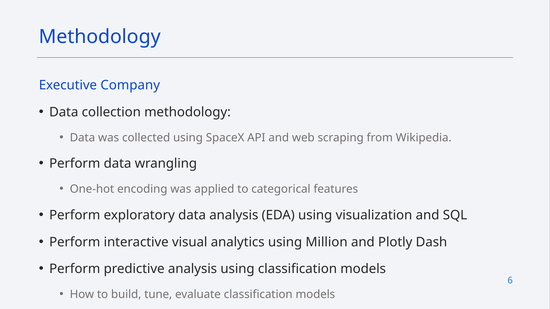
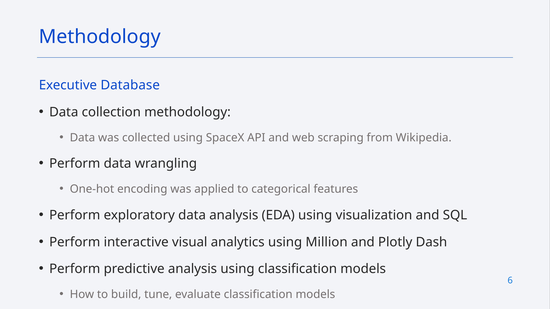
Company: Company -> Database
